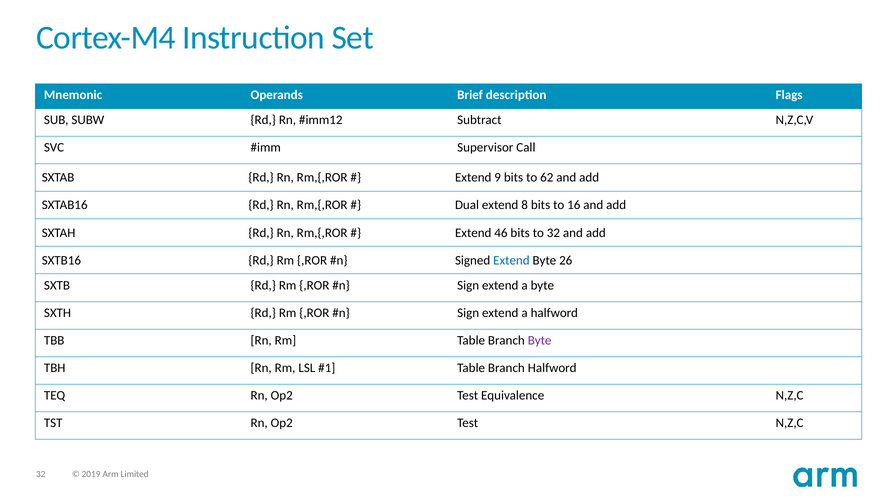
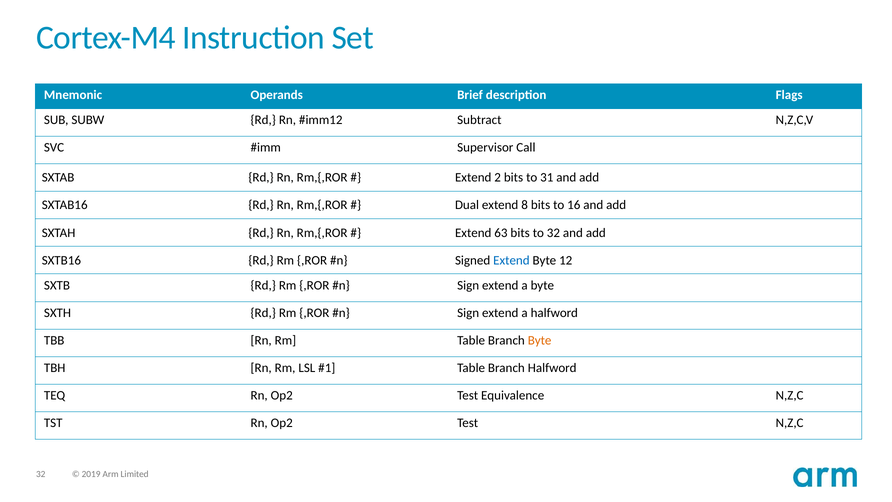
9: 9 -> 2
62: 62 -> 31
46: 46 -> 63
26: 26 -> 12
Byte at (540, 340) colour: purple -> orange
